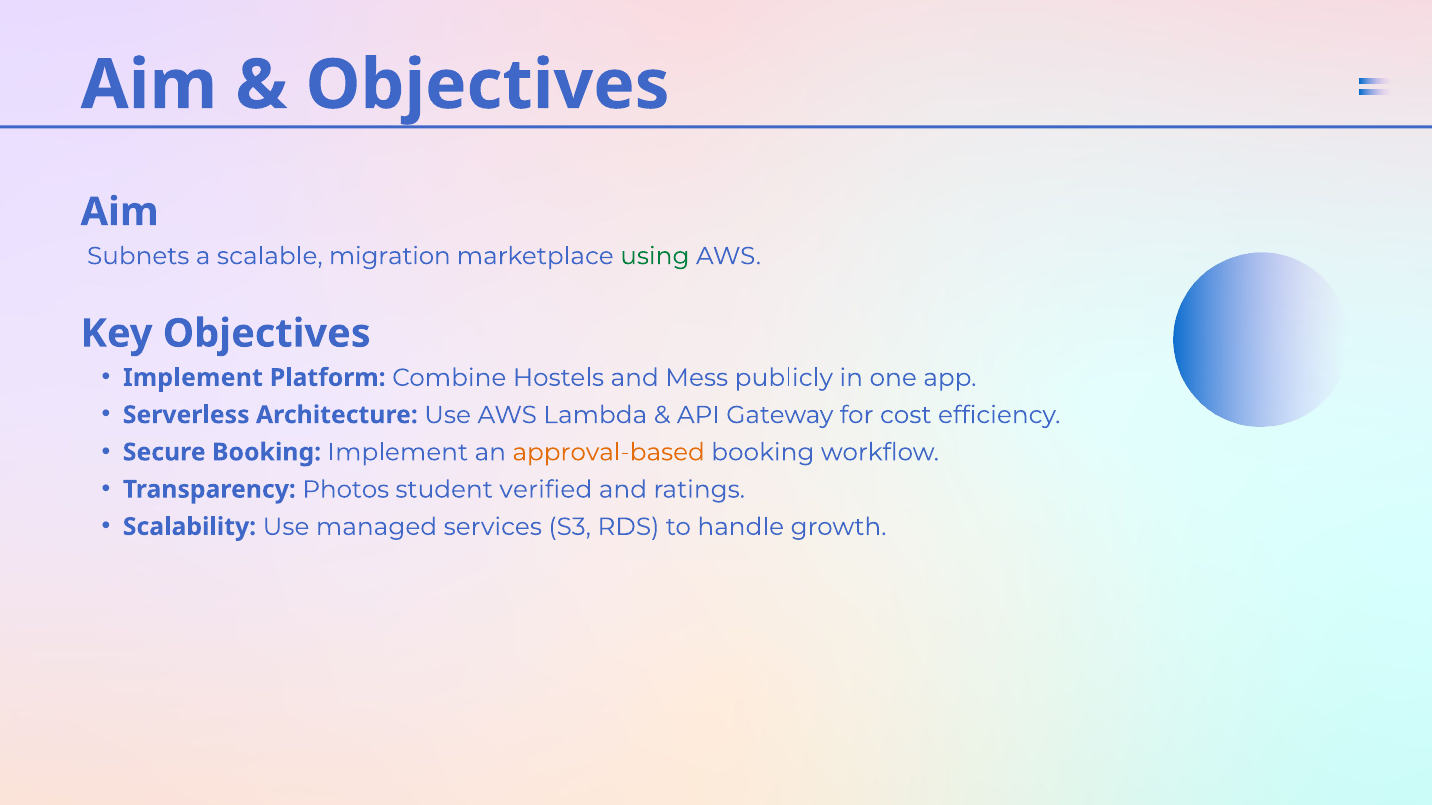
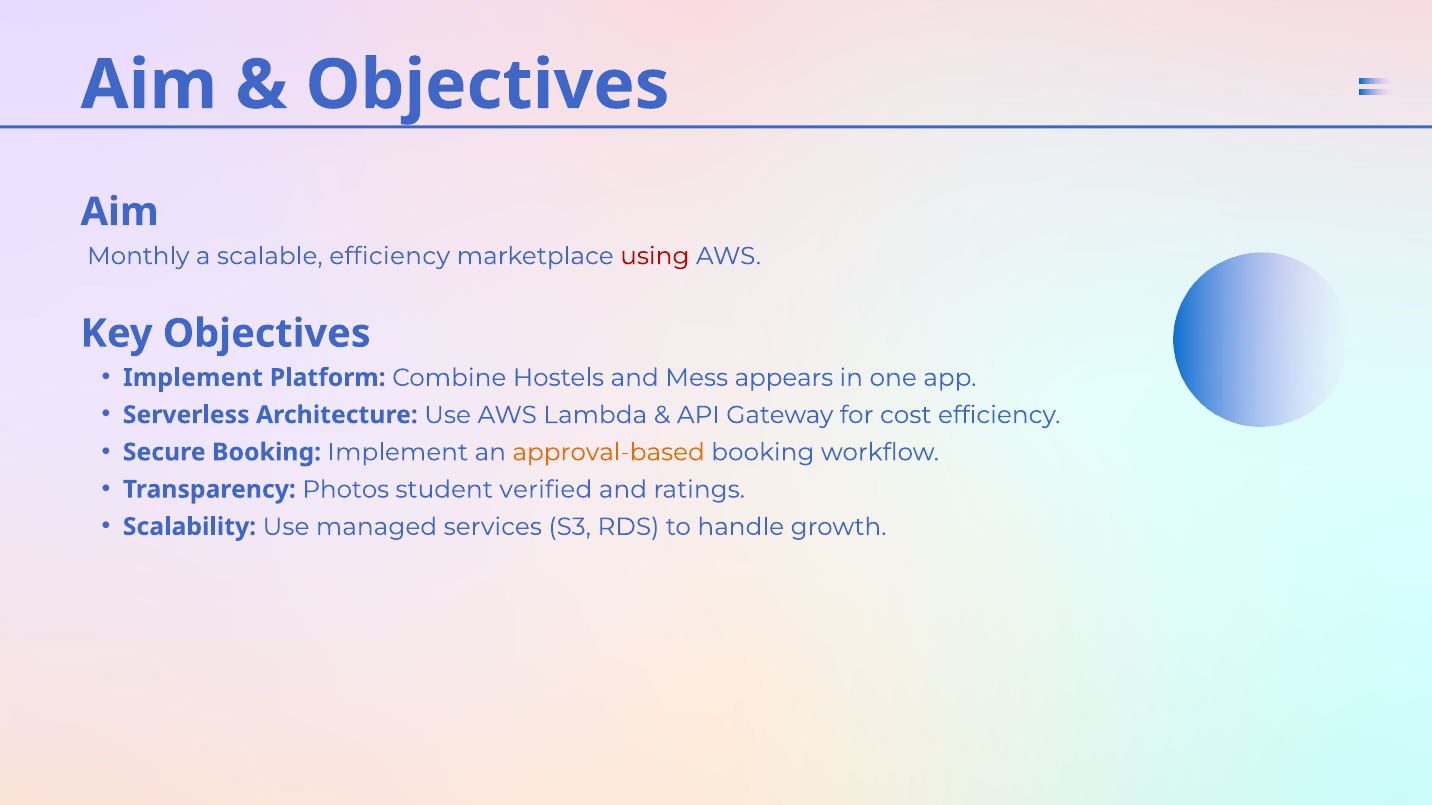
Subnets: Subnets -> Monthly
scalable migration: migration -> efficiency
using colour: green -> red
publicly: publicly -> appears
